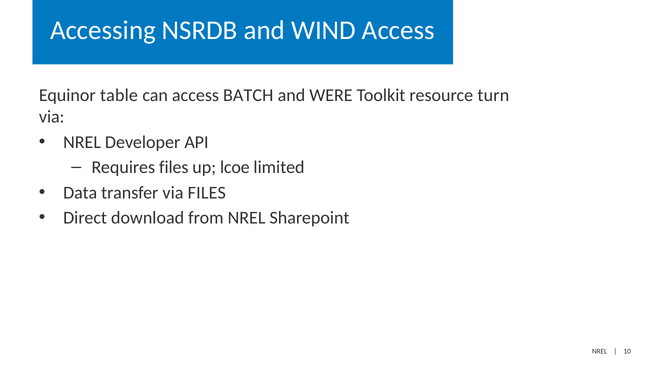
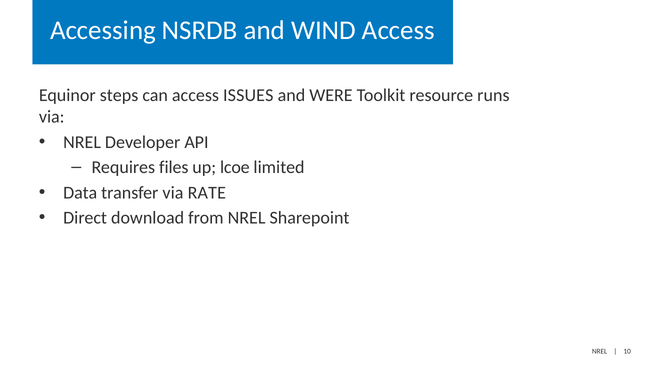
table: table -> steps
BATCH: BATCH -> ISSUES
turn: turn -> runs
via FILES: FILES -> RATE
